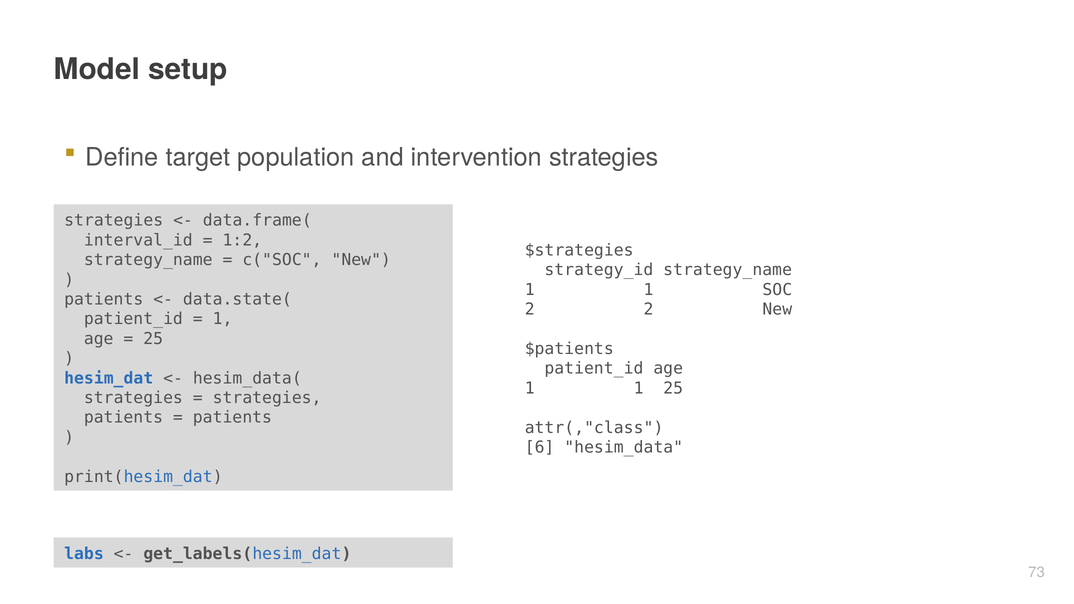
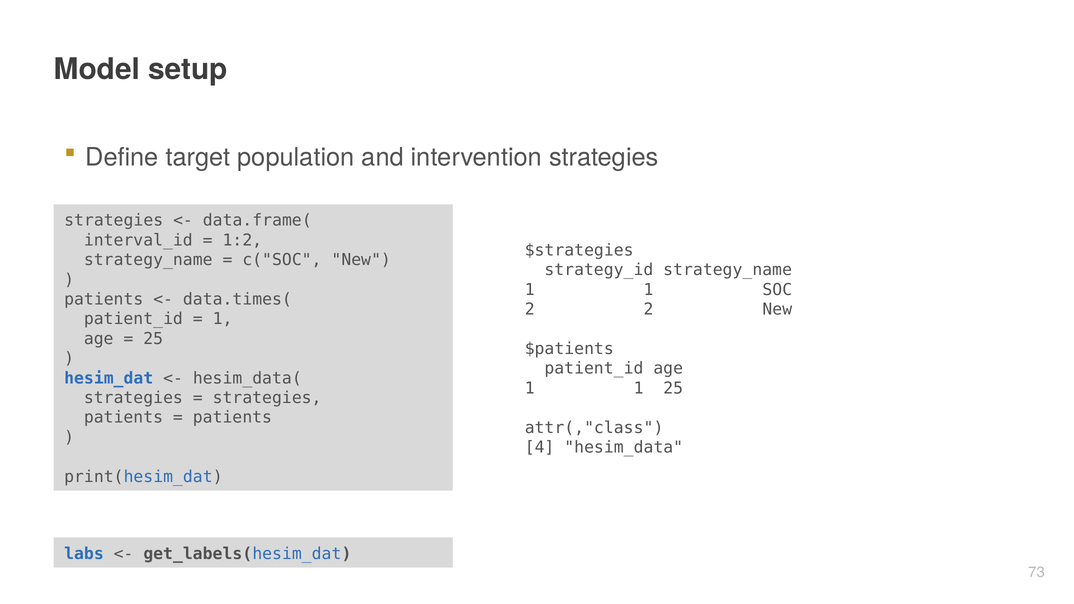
data.state(: data.state( -> data.times(
6: 6 -> 4
